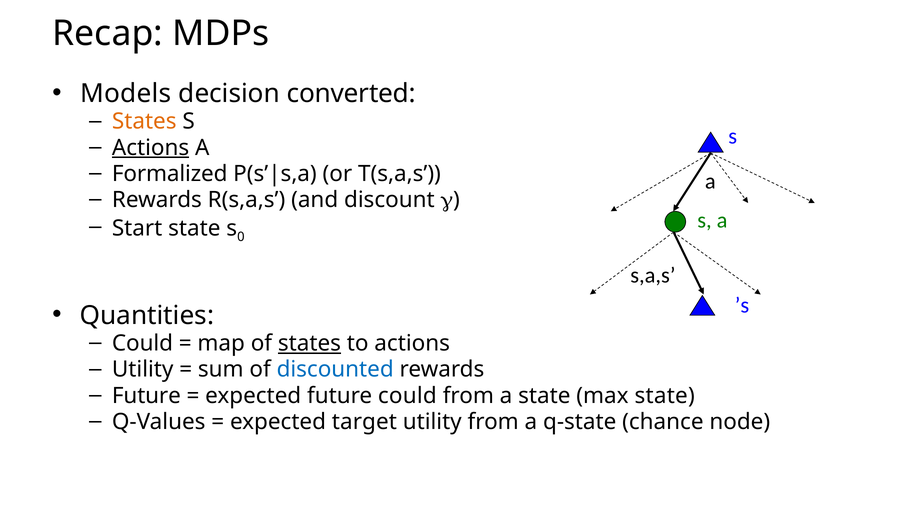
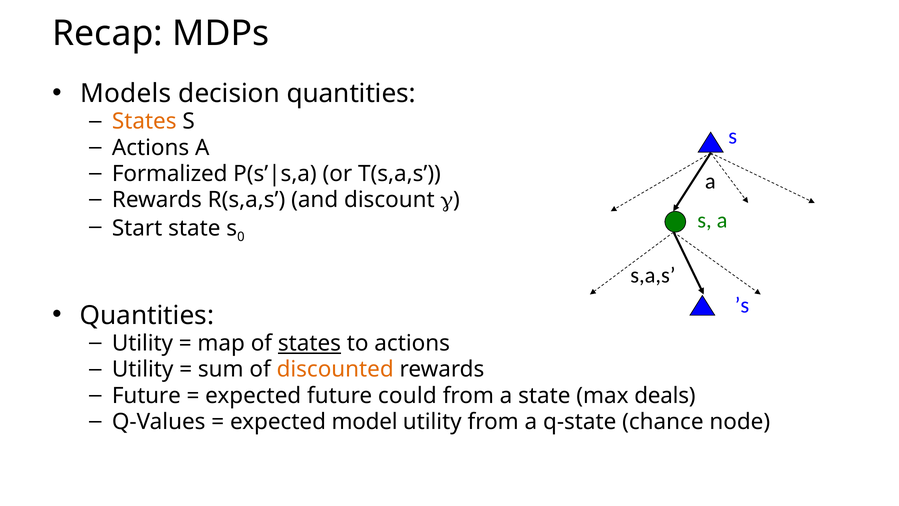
decision converted: converted -> quantities
Actions at (151, 148) underline: present -> none
Could at (143, 343): Could -> Utility
discounted colour: blue -> orange
max state: state -> deals
target: target -> model
